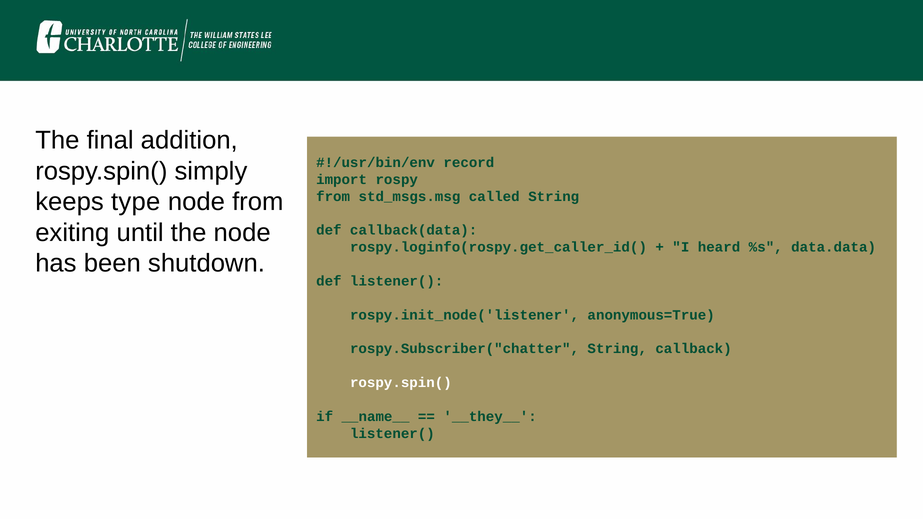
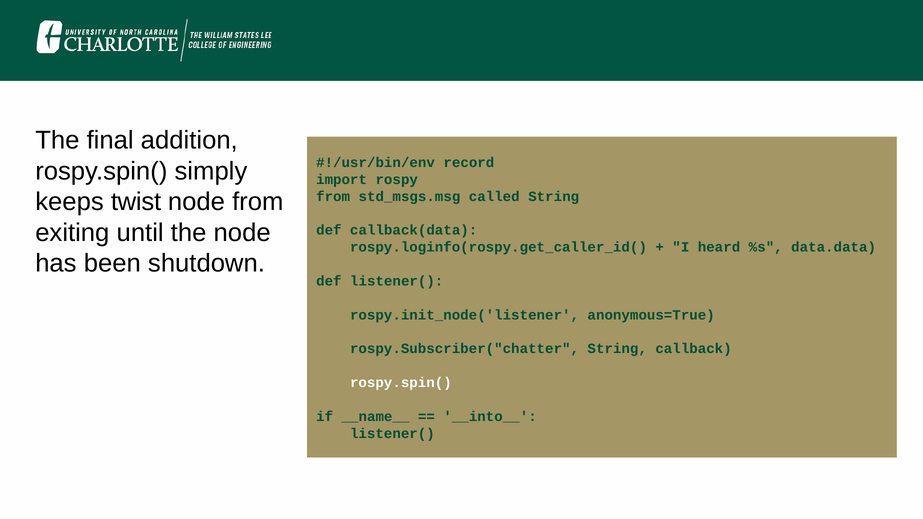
type: type -> twist
__they__: __they__ -> __into__
